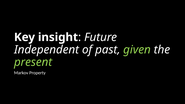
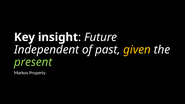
given colour: light green -> yellow
